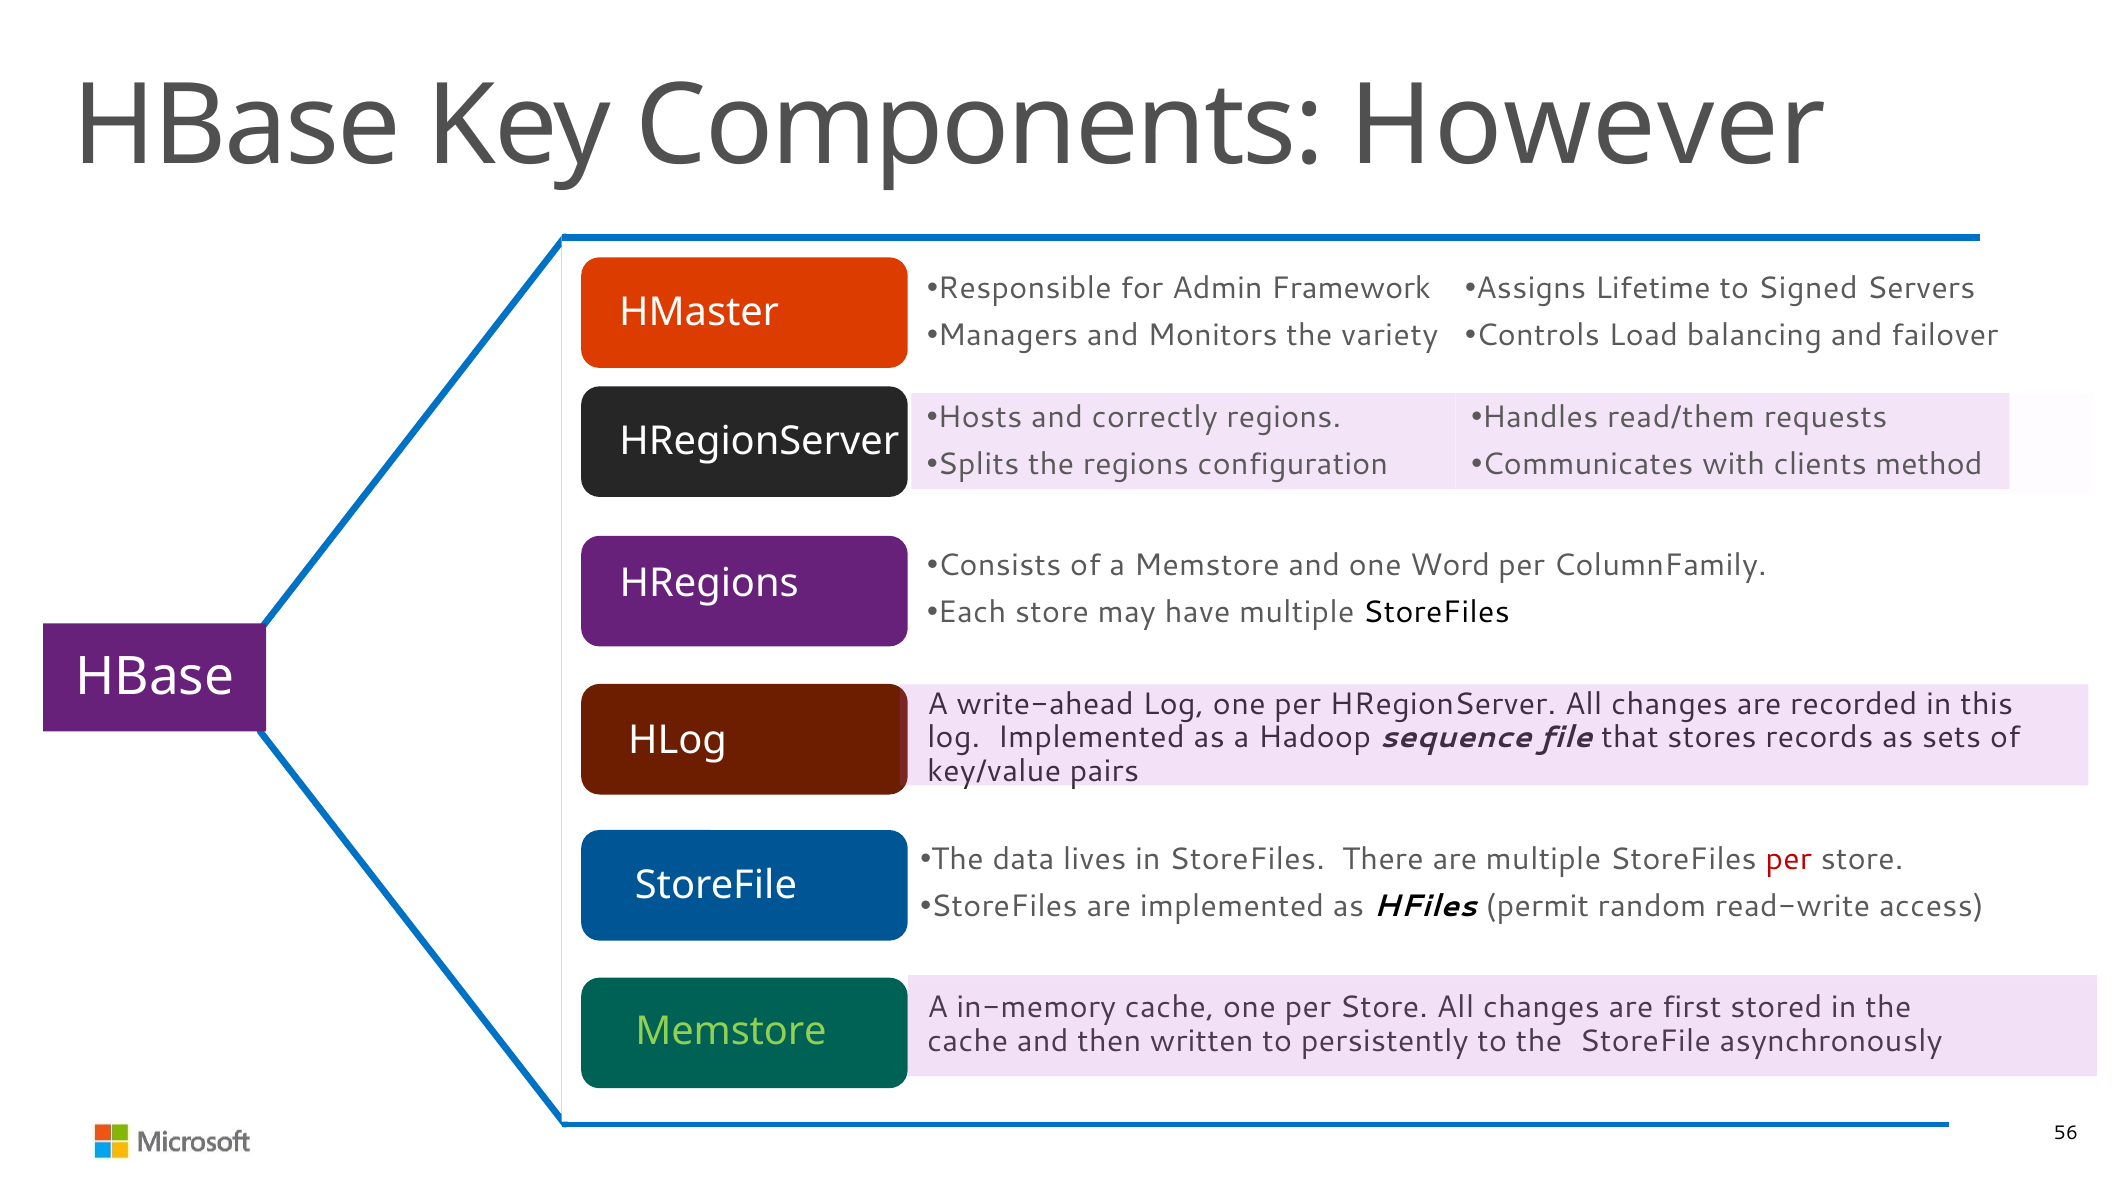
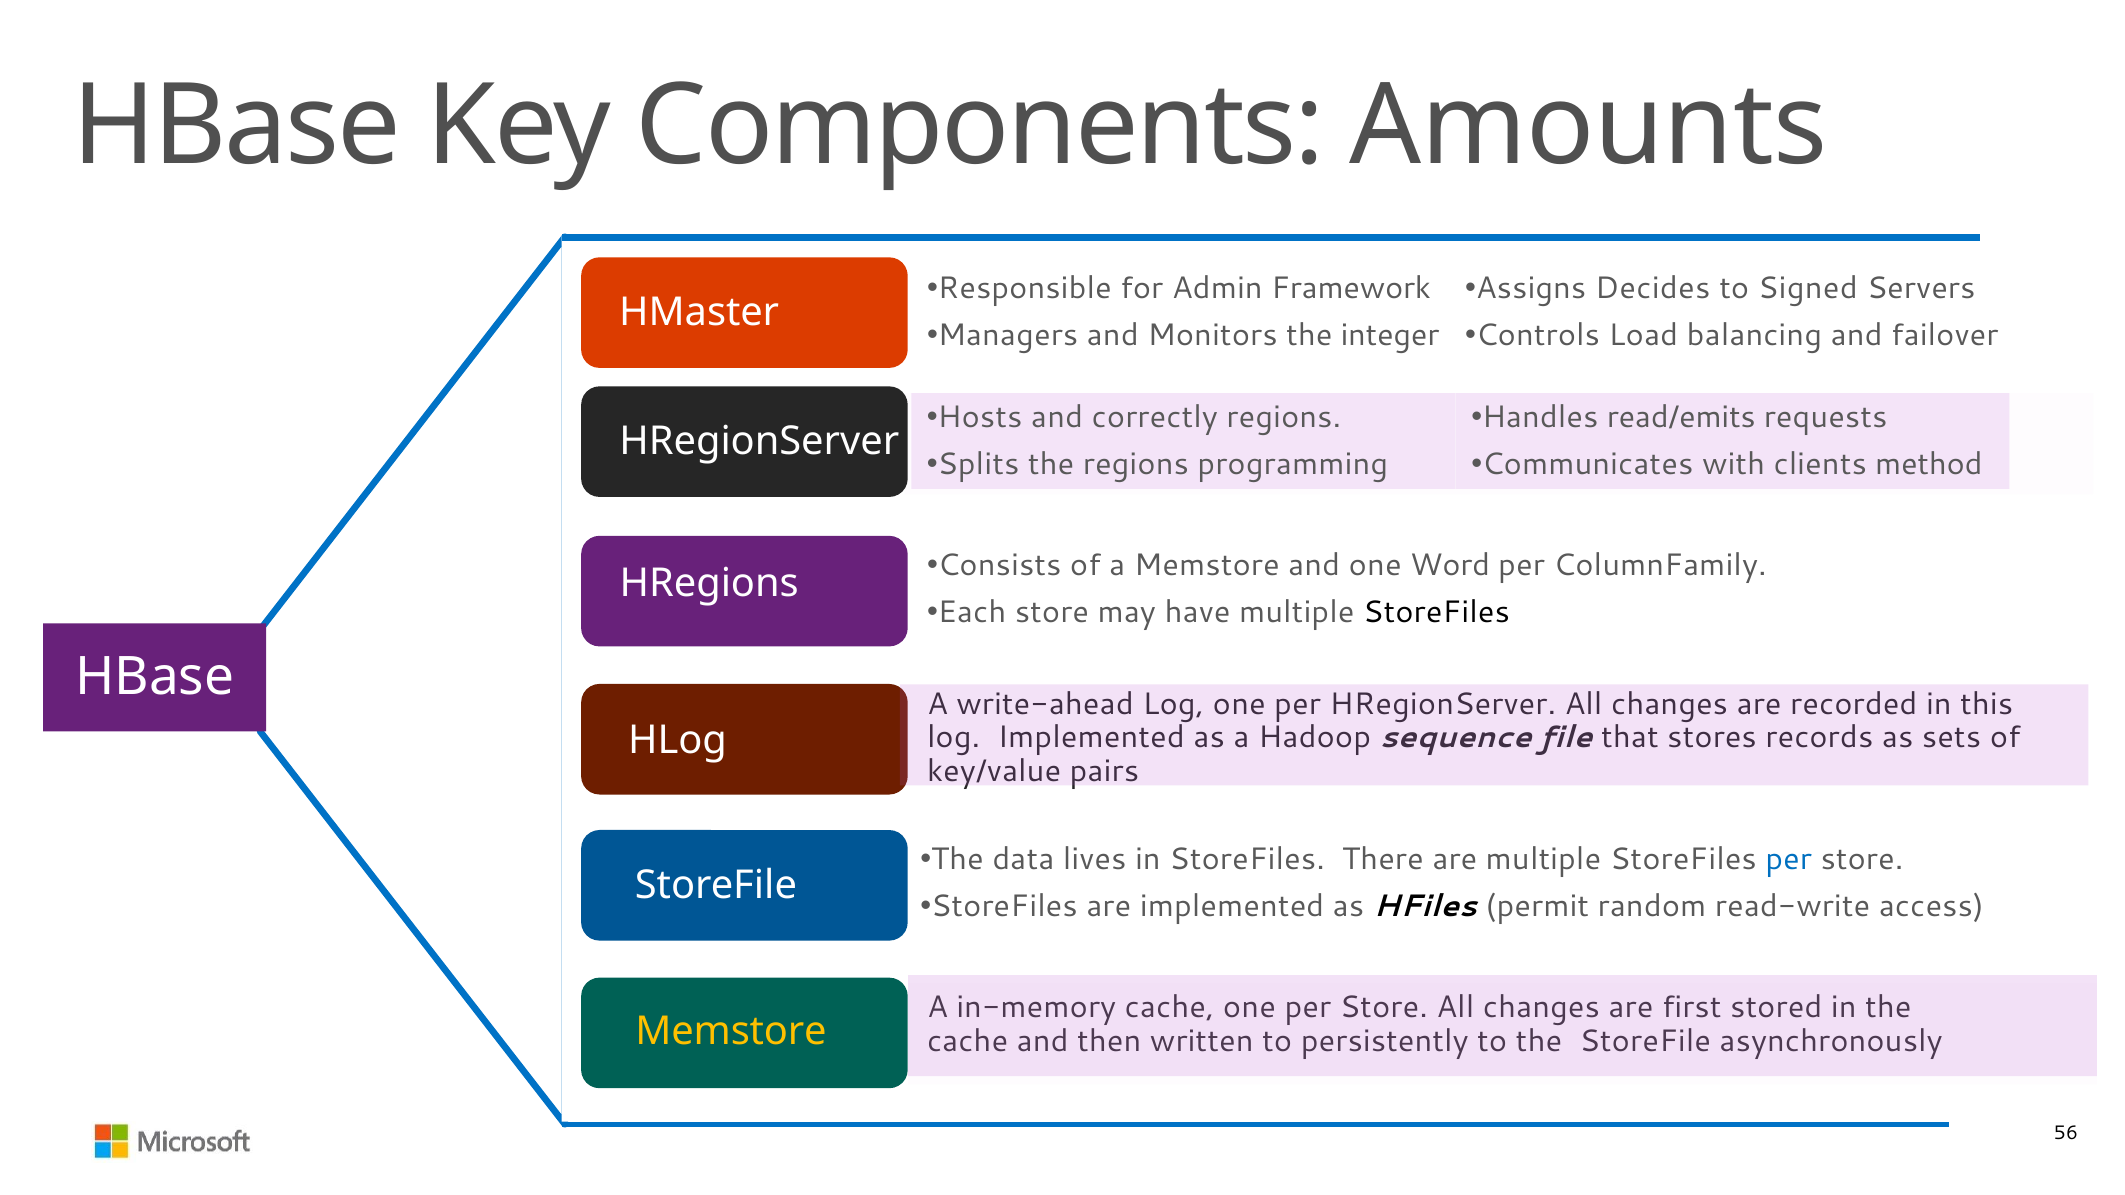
However: However -> Amounts
Lifetime: Lifetime -> Decides
variety: variety -> integer
read/them: read/them -> read/emits
configuration: configuration -> programming
per at (1789, 860) colour: red -> blue
Memstore at (731, 1032) colour: light green -> yellow
